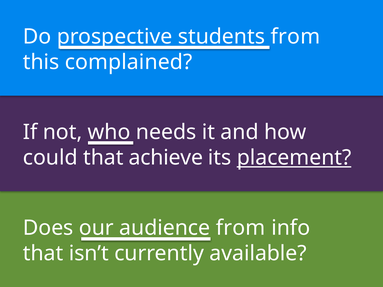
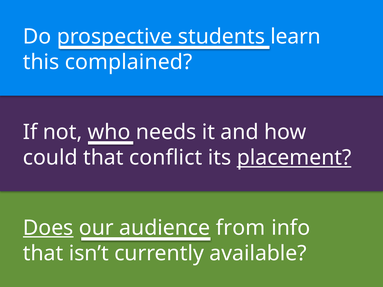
from at (295, 37): from -> learn
achieve: achieve -> conflict
Does underline: none -> present
